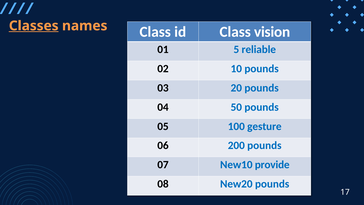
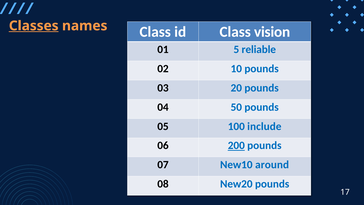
gesture: gesture -> include
200 underline: none -> present
provide: provide -> around
